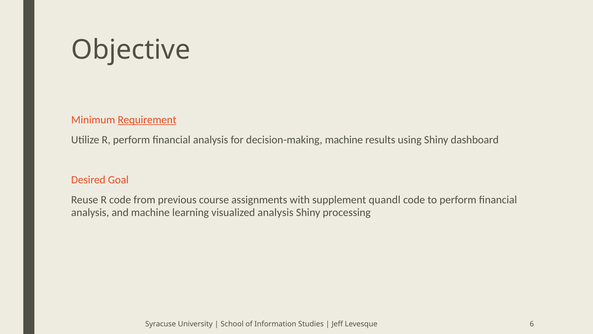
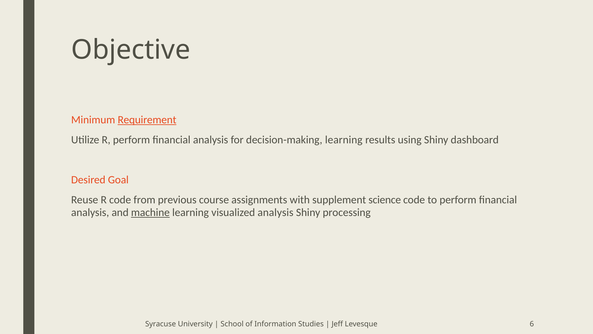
decision-making machine: machine -> learning
quandl: quandl -> science
machine at (150, 212) underline: none -> present
